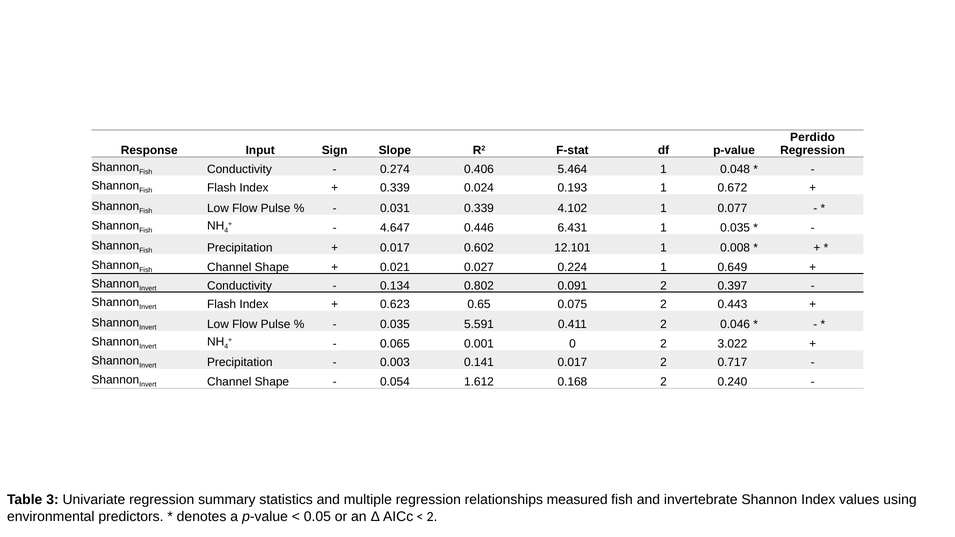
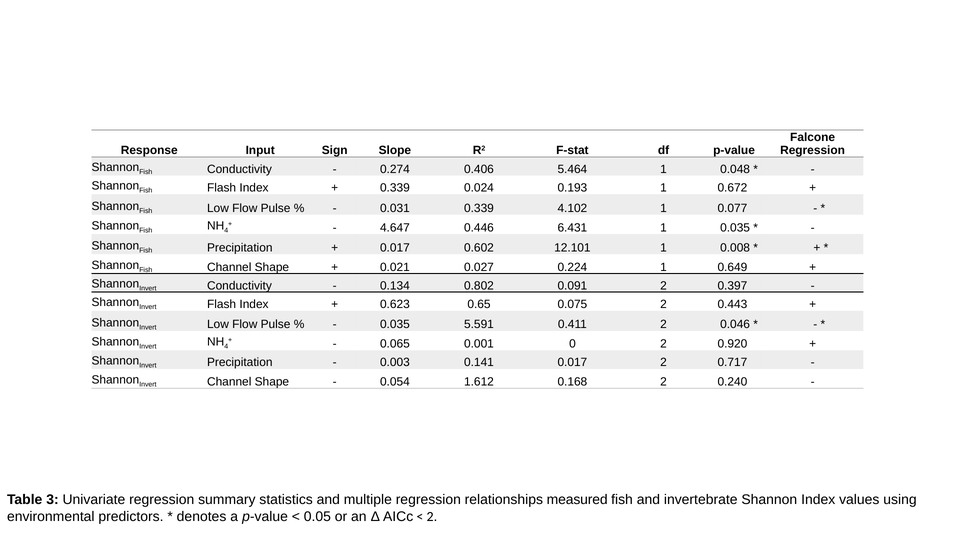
Perdido: Perdido -> Falcone
3.022: 3.022 -> 0.920
